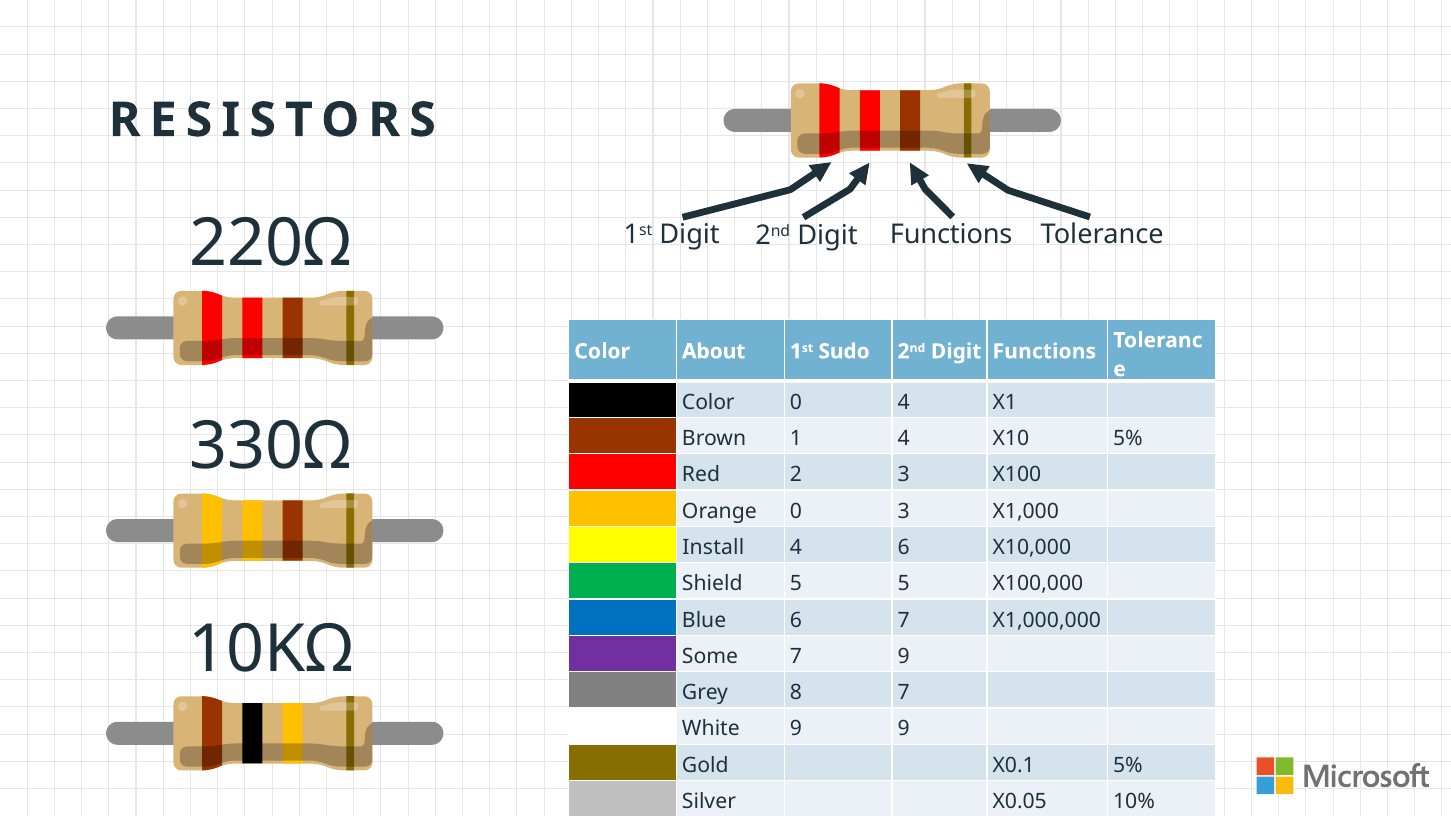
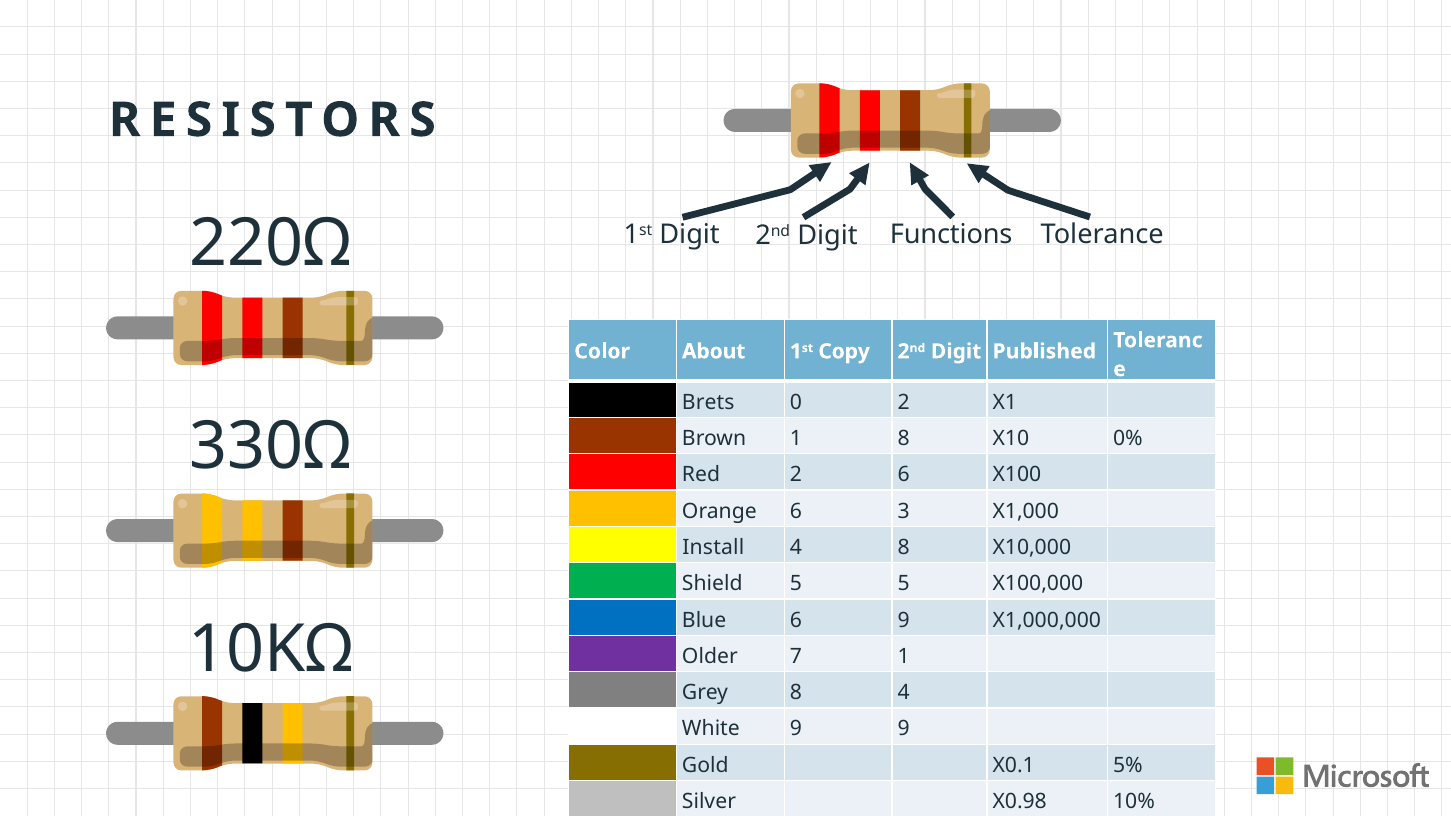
Sudo: Sudo -> Copy
Functions at (1044, 351): Functions -> Published
Color at (708, 402): Color -> Brets
0 4: 4 -> 2
1 4: 4 -> 8
X10 5%: 5% -> 0%
2 3: 3 -> 6
Orange 0: 0 -> 6
4 6: 6 -> 8
6 7: 7 -> 9
Some: Some -> Older
7 9: 9 -> 1
8 7: 7 -> 4
X0.05: X0.05 -> X0.98
